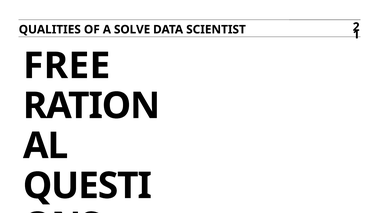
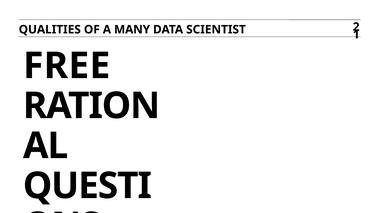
SOLVE: SOLVE -> MANY
